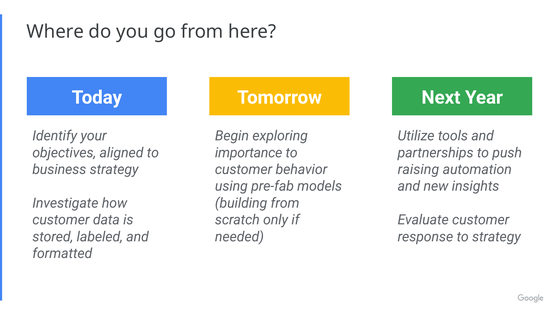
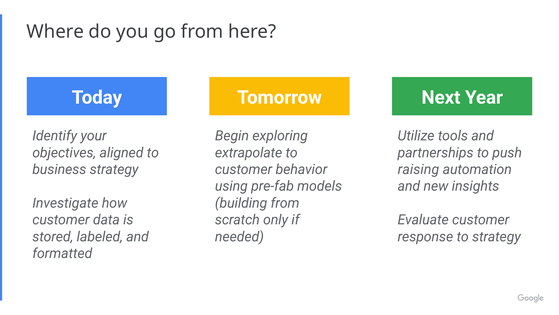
importance: importance -> extrapolate
